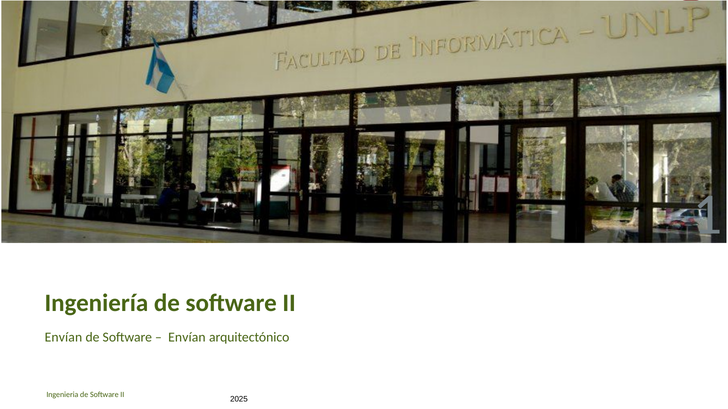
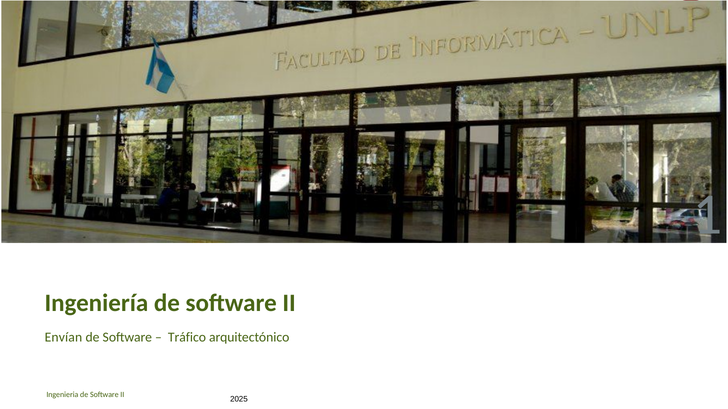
Envían at (187, 338): Envían -> Tráfico
